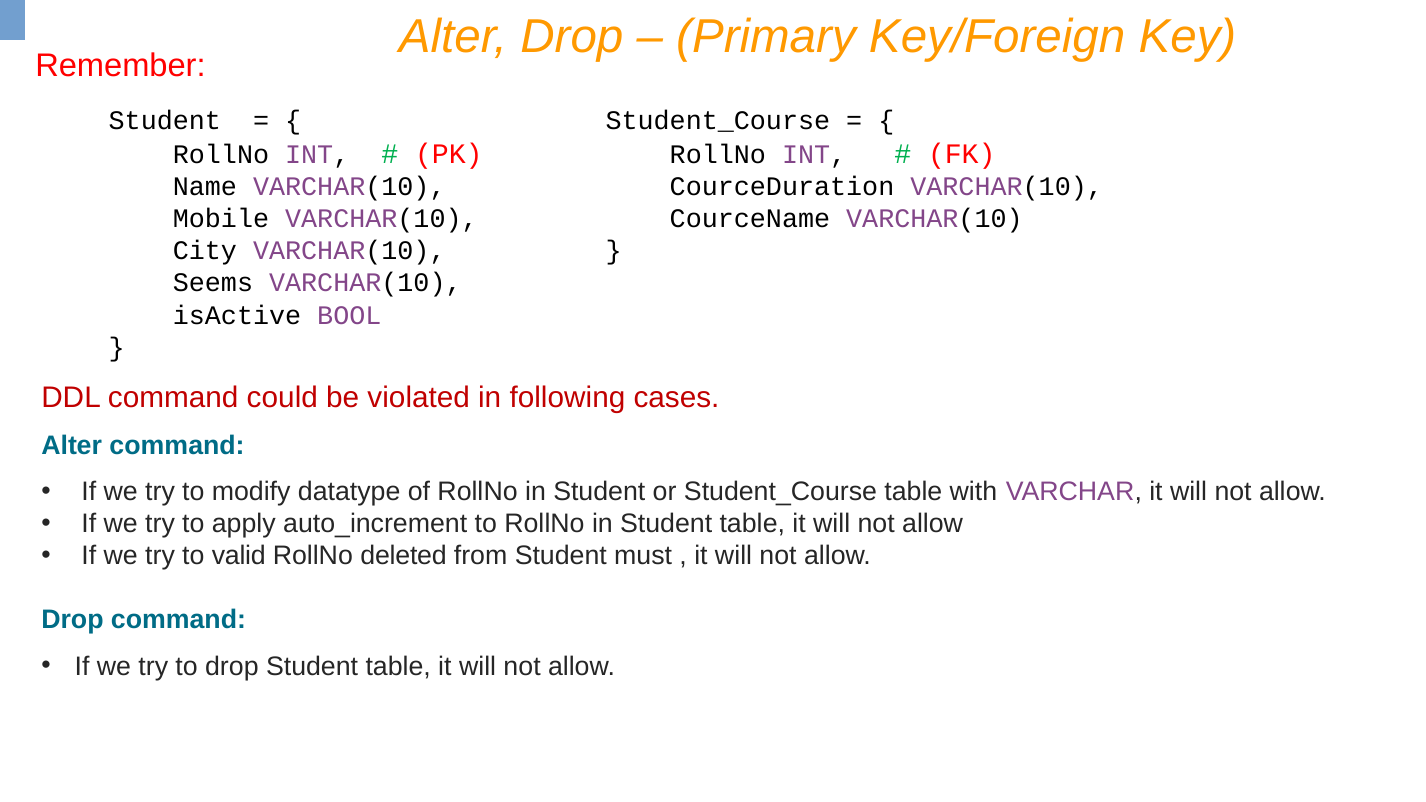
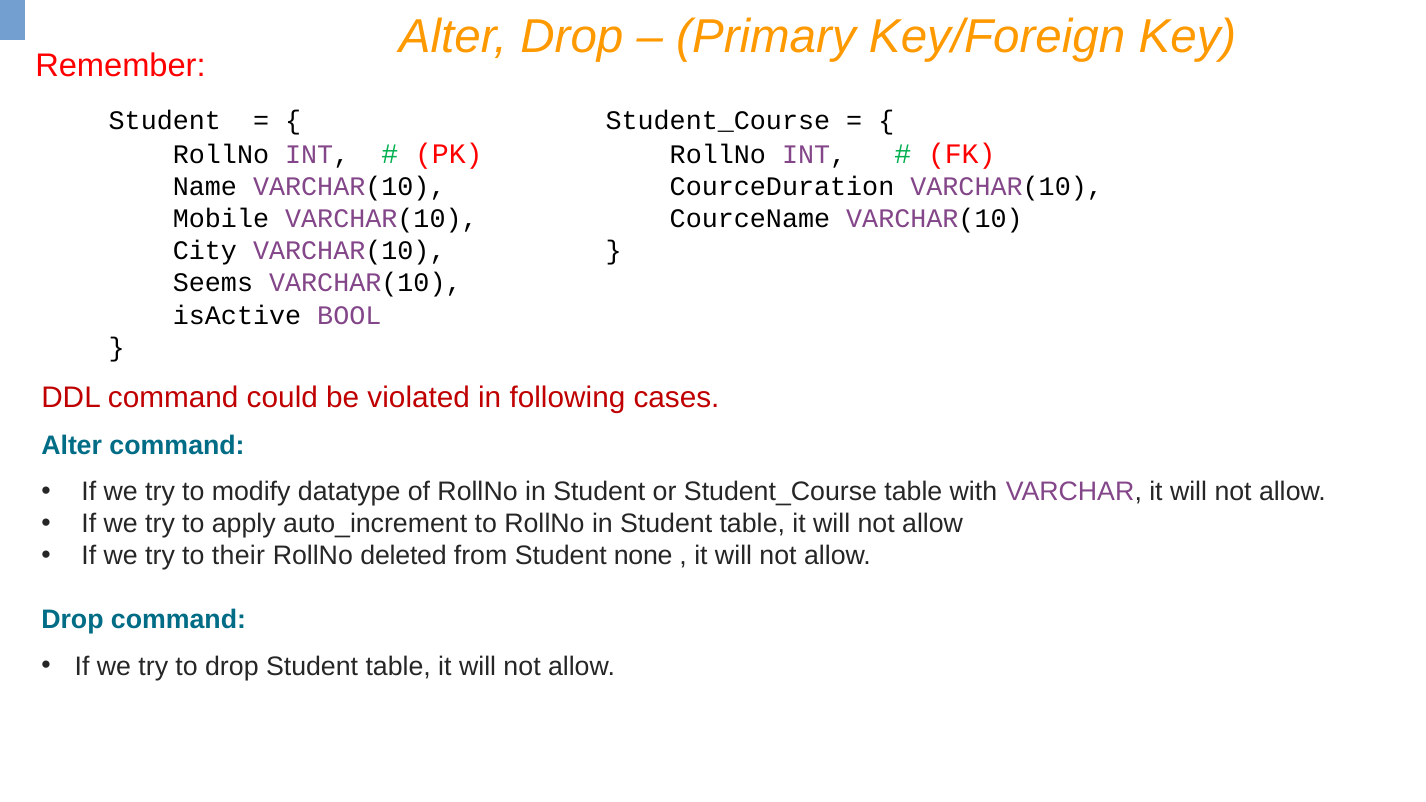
valid: valid -> their
must: must -> none
